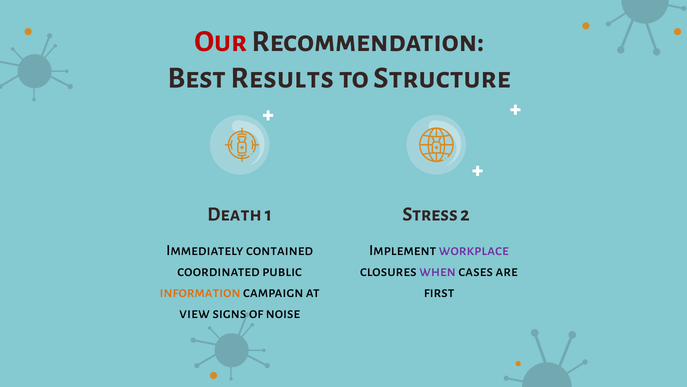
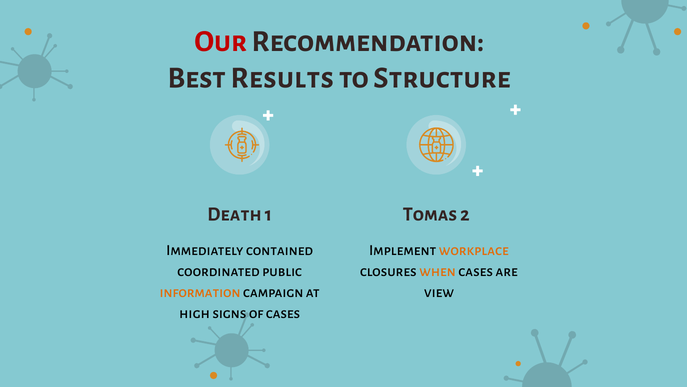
Stress: Stress -> Tomas
workplace colour: purple -> orange
when colour: purple -> orange
first: first -> view
view: view -> high
of noise: noise -> cases
